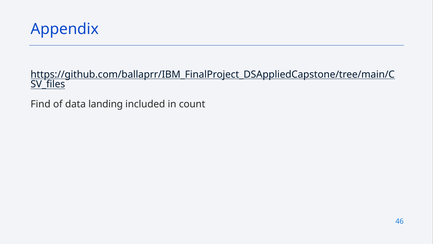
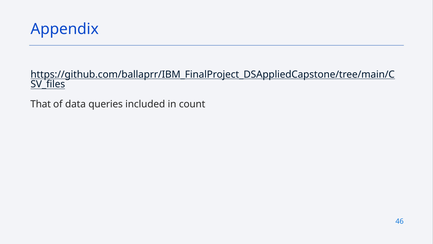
Find: Find -> That
landing: landing -> queries
